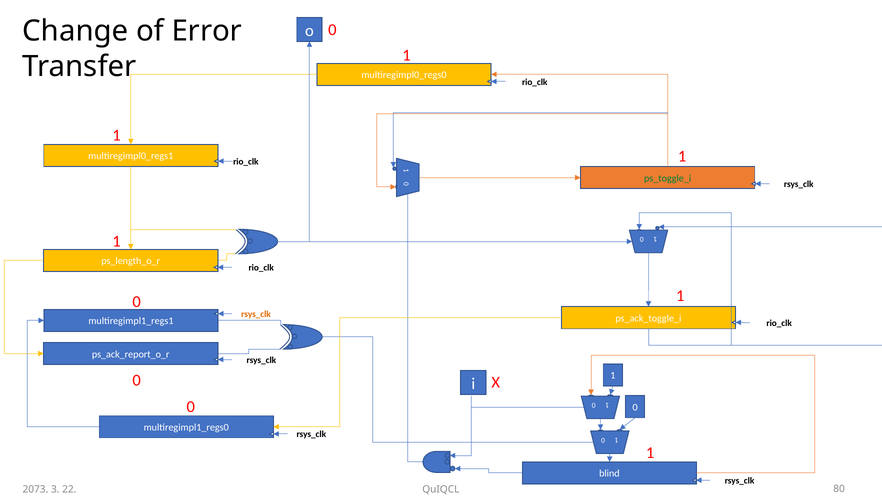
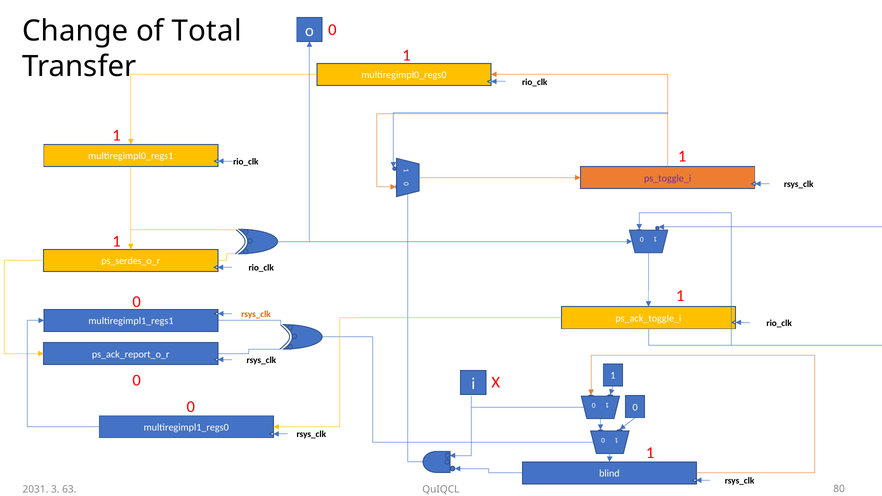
Error: Error -> Total
ps_toggle_i colour: green -> purple
ps_length_o_r: ps_length_o_r -> ps_serdes_o_r
2073: 2073 -> 2031
22: 22 -> 63
